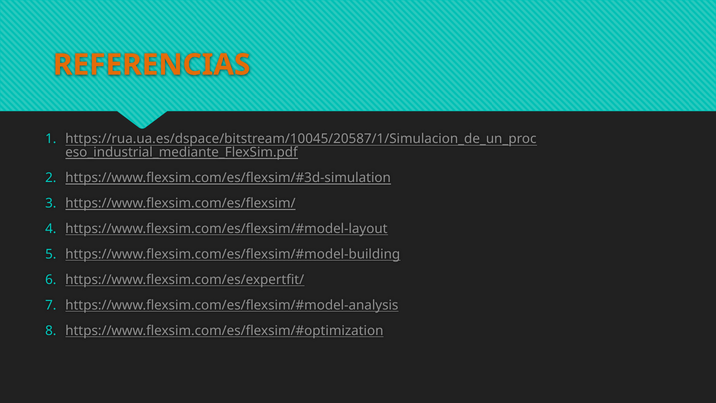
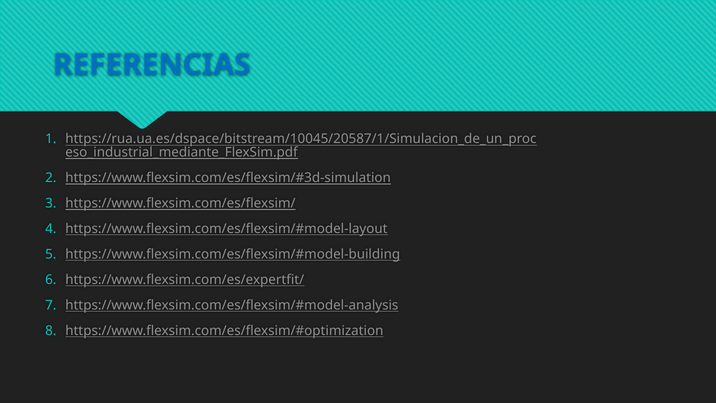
REFERENCIAS colour: orange -> blue
